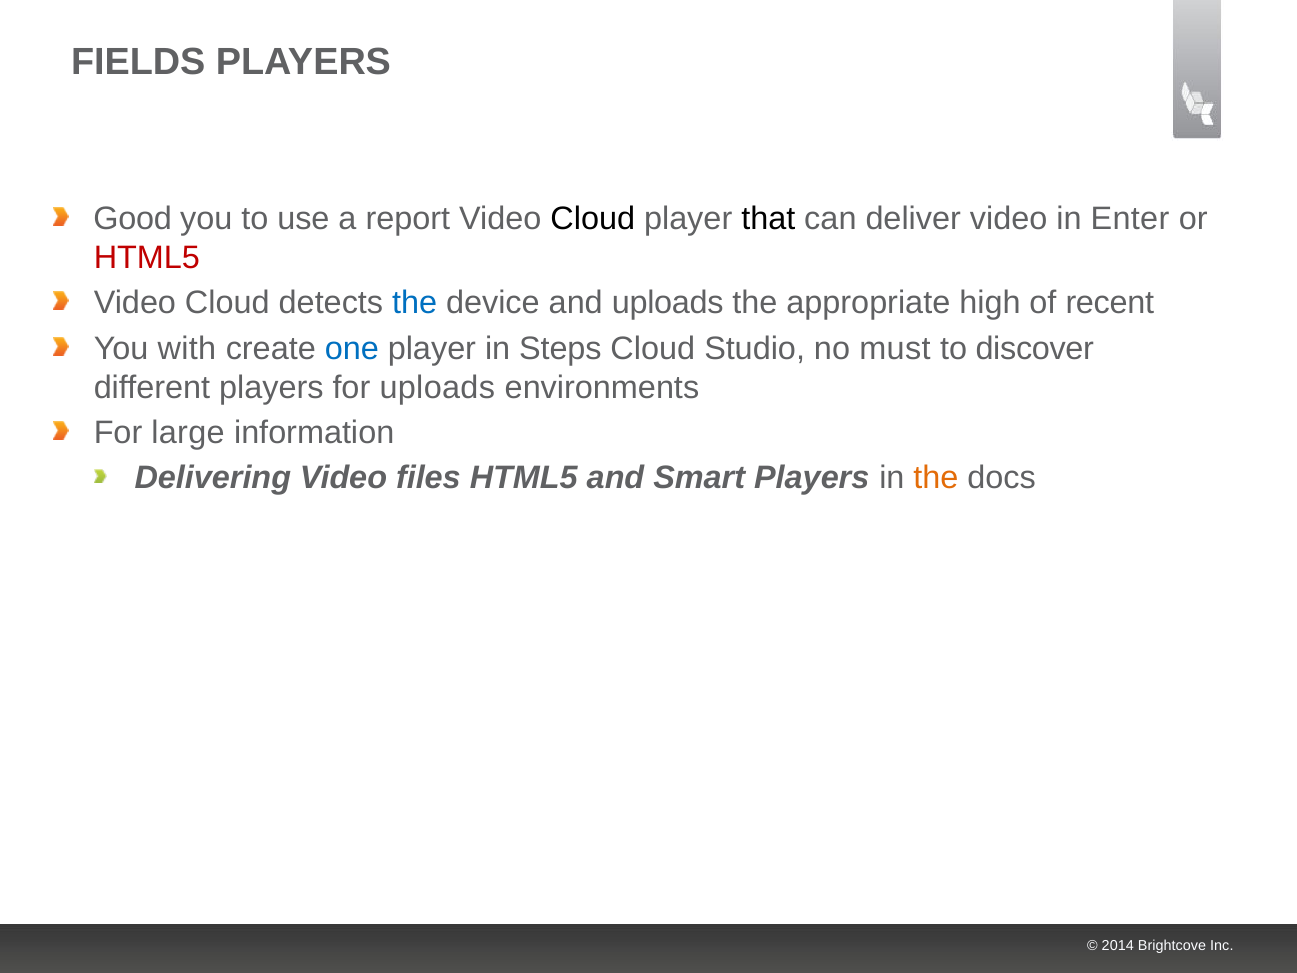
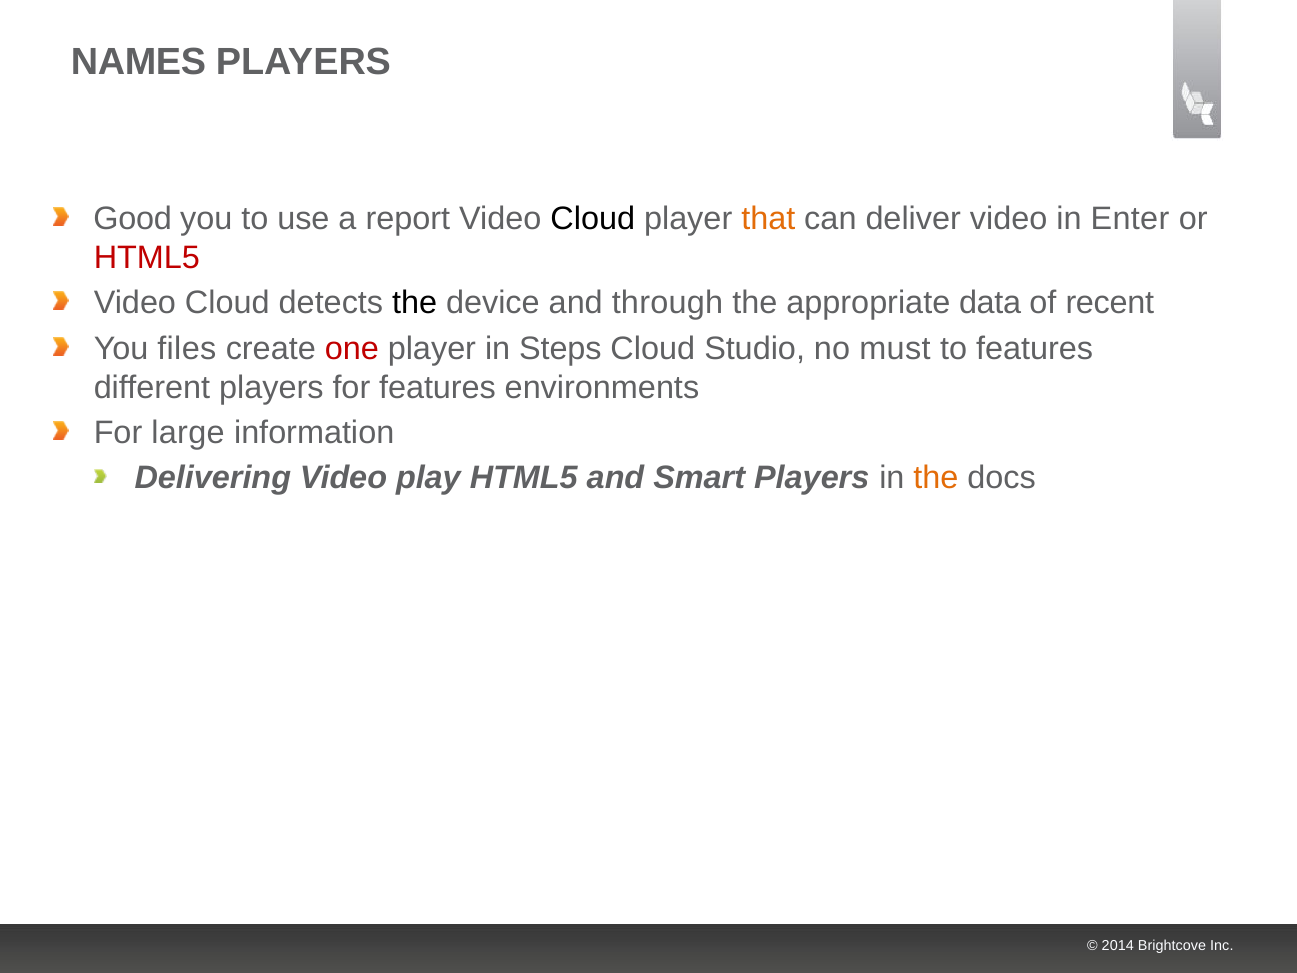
FIELDS: FIELDS -> NAMES
that colour: black -> orange
the at (415, 303) colour: blue -> black
and uploads: uploads -> through
high: high -> data
with: with -> files
one colour: blue -> red
to discover: discover -> features
for uploads: uploads -> features
files: files -> play
